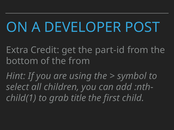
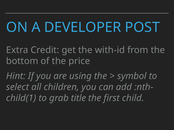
part-id: part-id -> with-id
the from: from -> price
